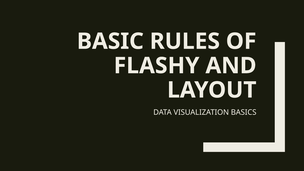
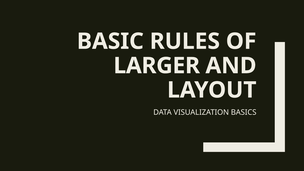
FLASHY: FLASHY -> LARGER
